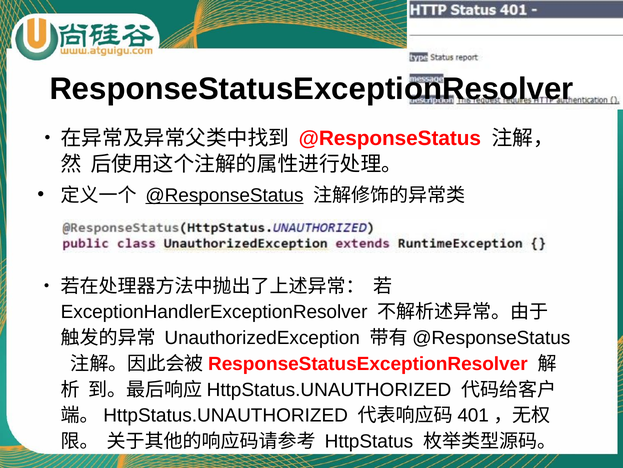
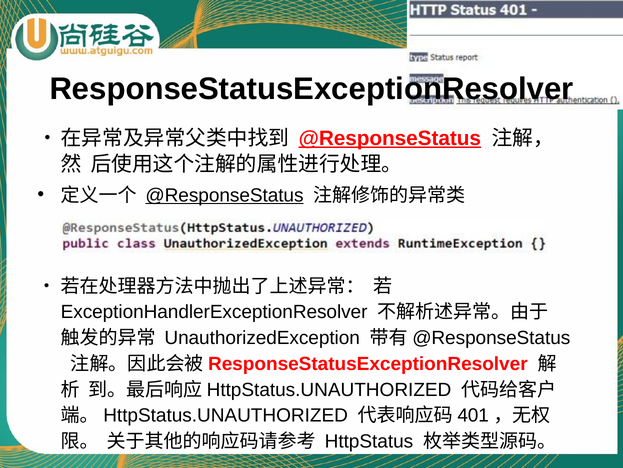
@ResponseStatus at (390, 138) underline: none -> present
